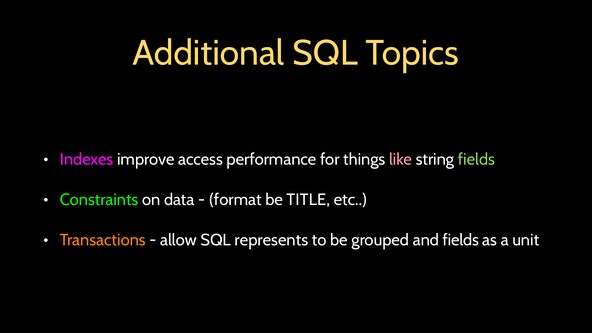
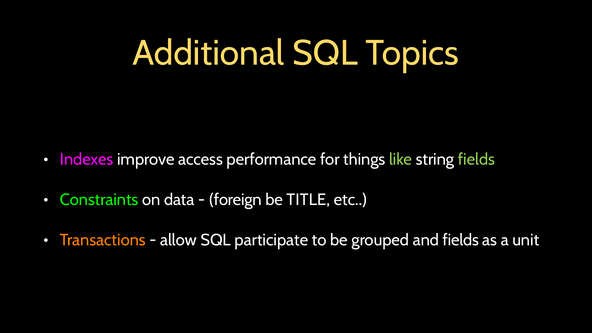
like colour: pink -> light green
format: format -> foreign
represents: represents -> participate
